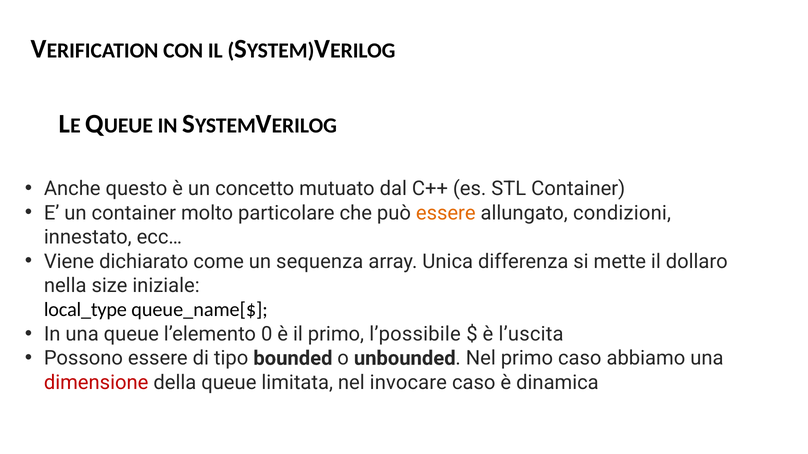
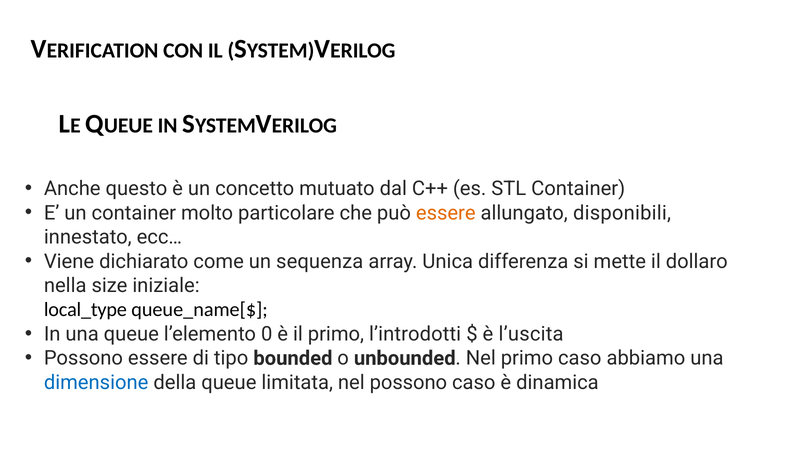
condizioni: condizioni -> disponibili
l’possibile: l’possibile -> l’introdotti
dimensione colour: red -> blue
nel invocare: invocare -> possono
